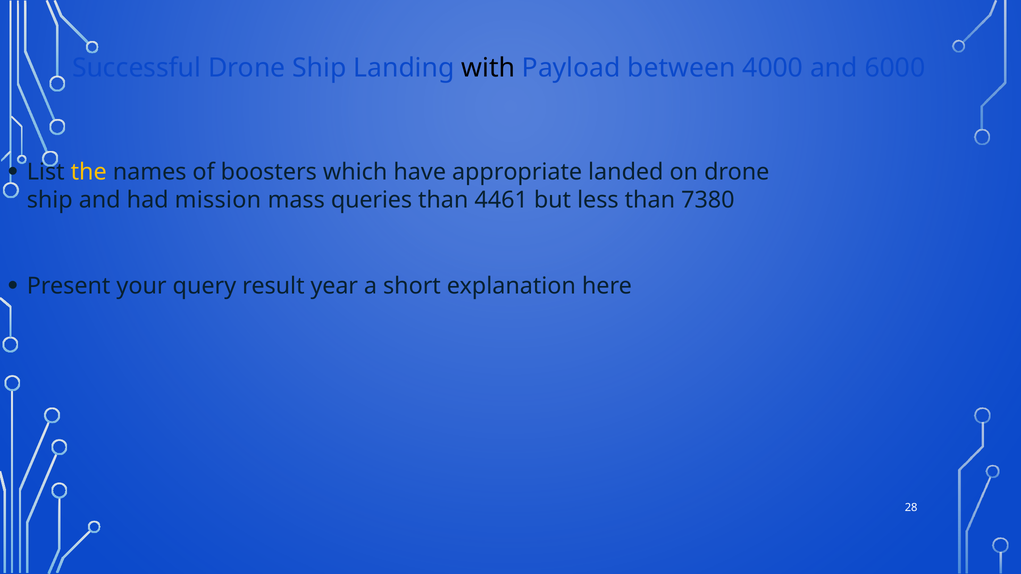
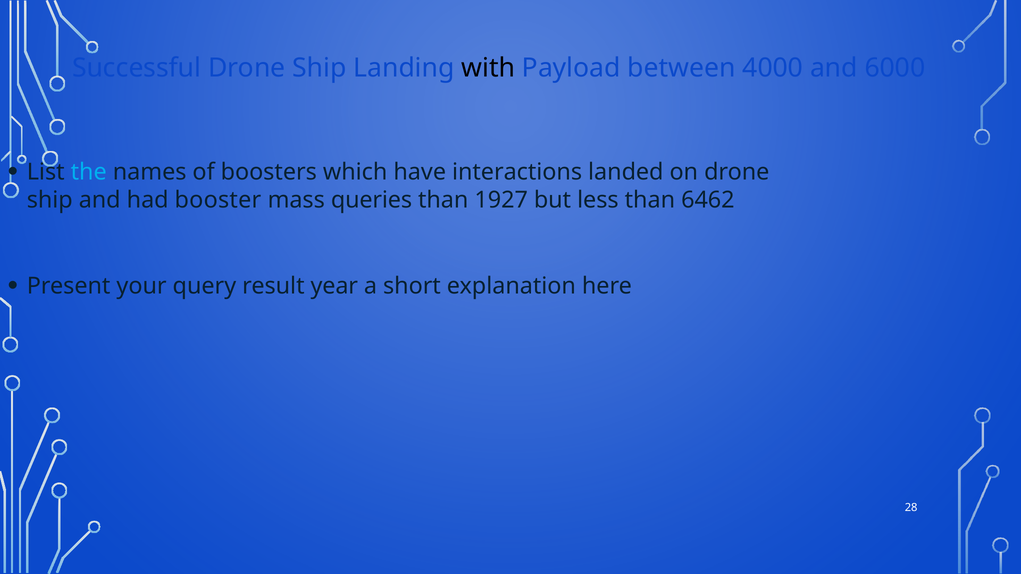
the colour: yellow -> light blue
appropriate: appropriate -> interactions
mission: mission -> booster
4461: 4461 -> 1927
7380: 7380 -> 6462
